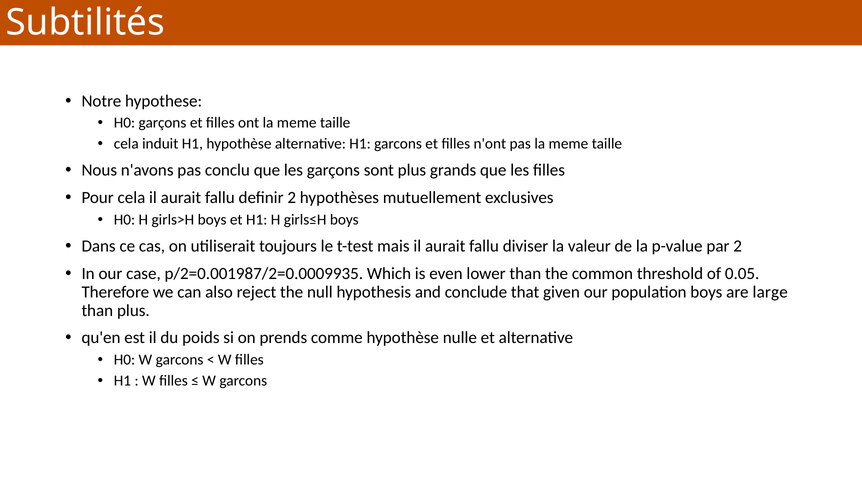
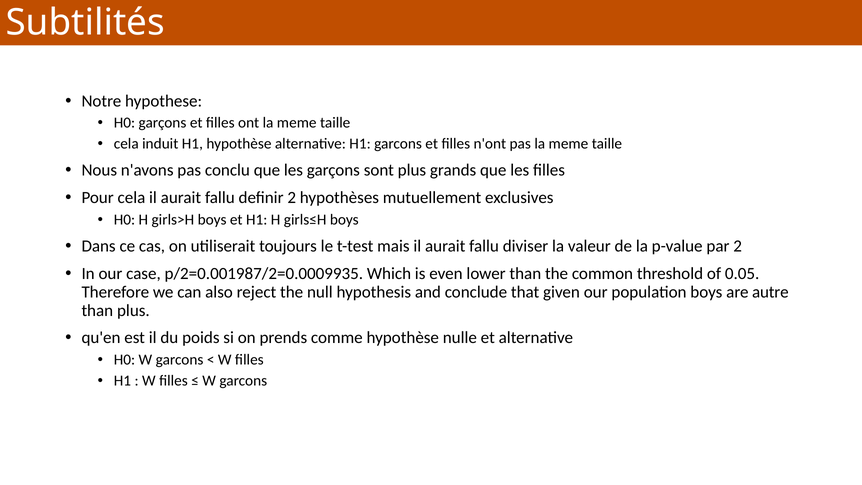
large: large -> autre
